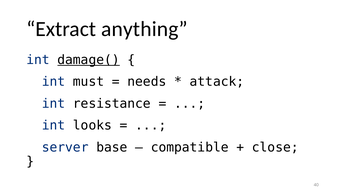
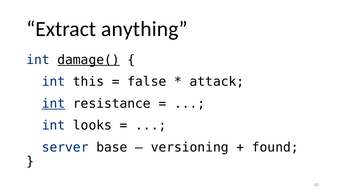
must: must -> this
needs: needs -> false
int at (54, 104) underline: none -> present
compatible: compatible -> versioning
close: close -> found
